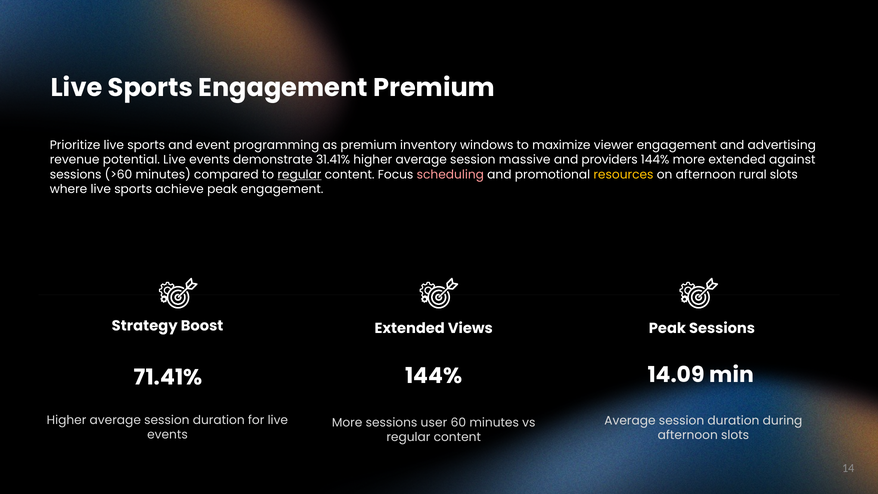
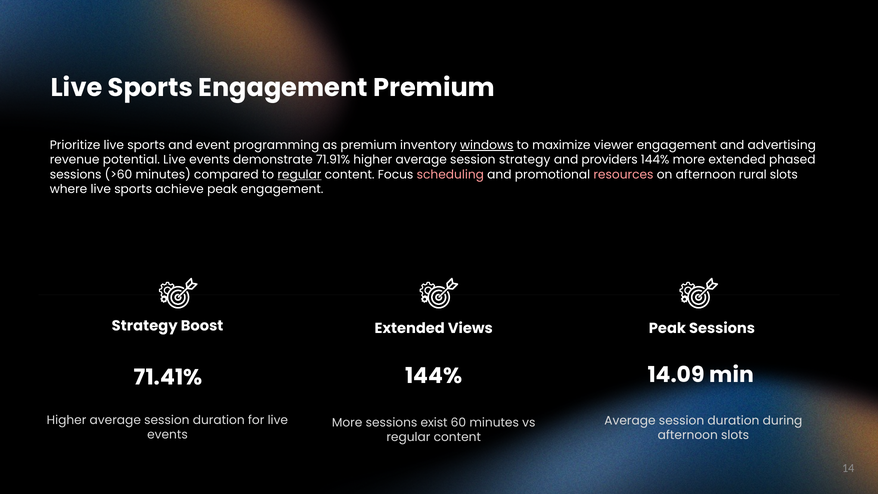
windows underline: none -> present
31.41%: 31.41% -> 71.91%
session massive: massive -> strategy
against: against -> phased
resources colour: yellow -> pink
user: user -> exist
